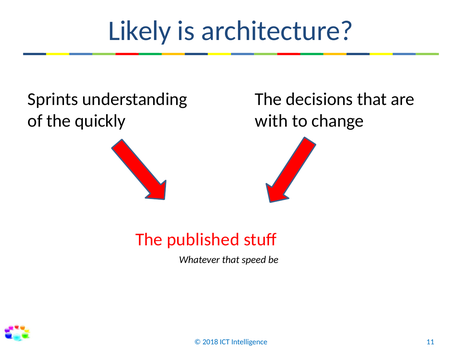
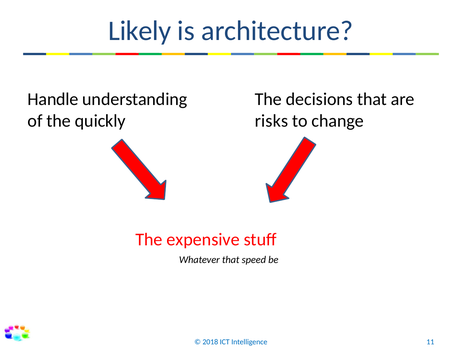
Sprints: Sprints -> Handle
with: with -> risks
published: published -> expensive
